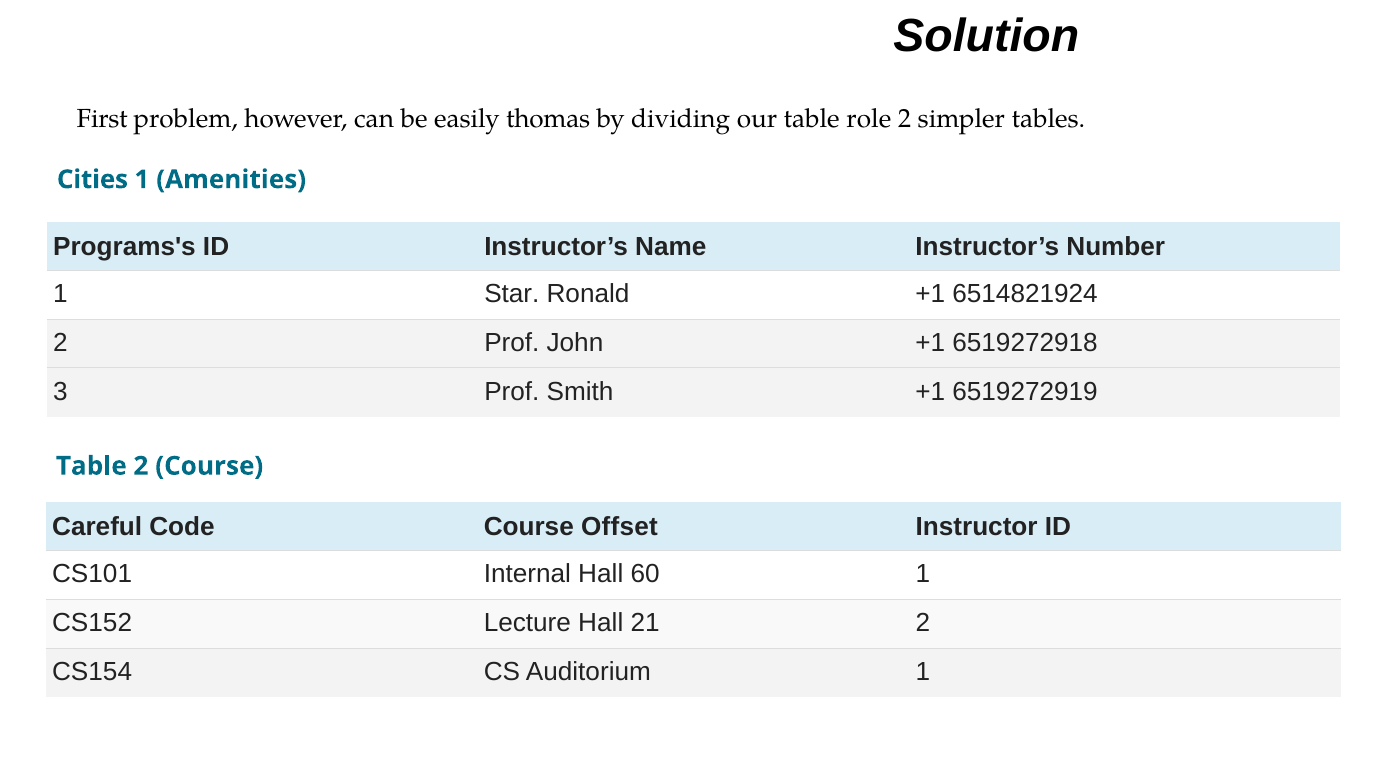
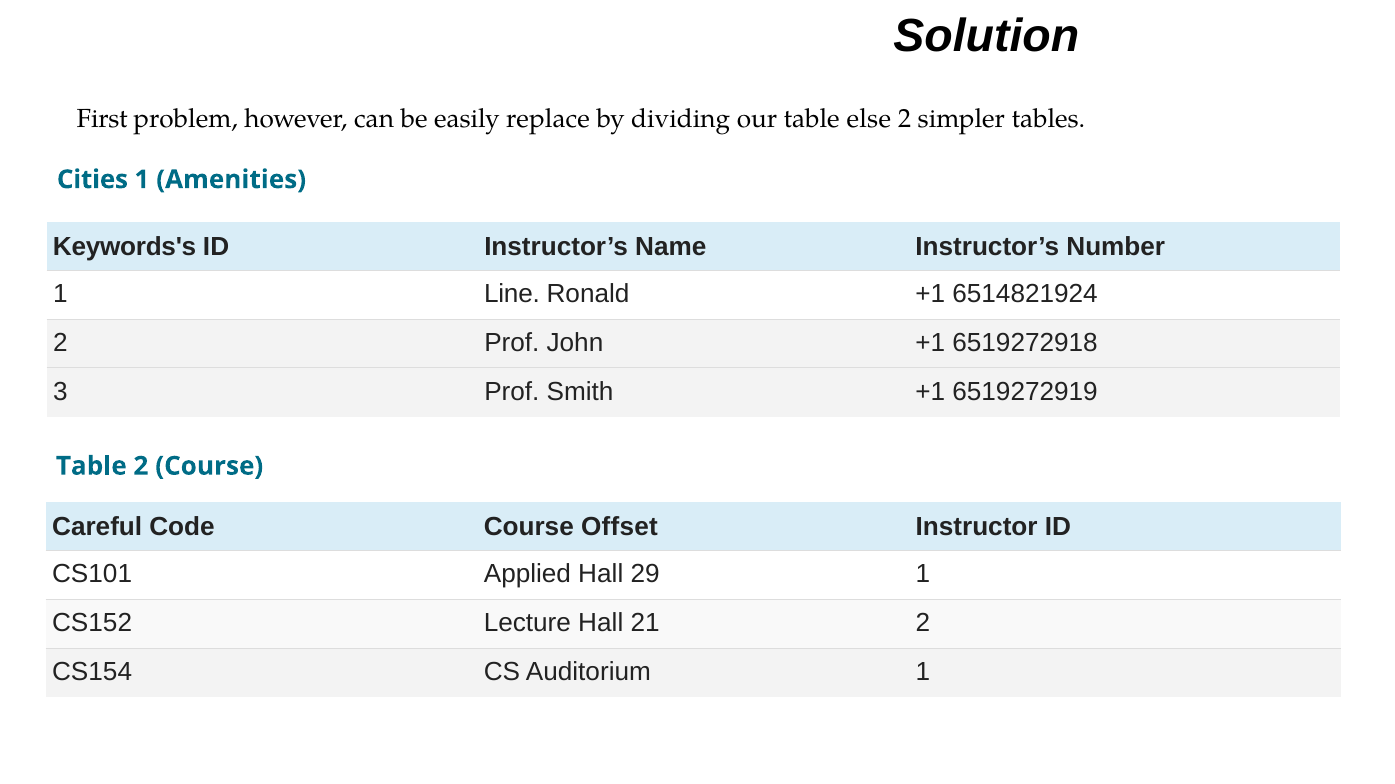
thomas: thomas -> replace
role: role -> else
Programs's: Programs's -> Keywords's
Star: Star -> Line
Internal: Internal -> Applied
60: 60 -> 29
